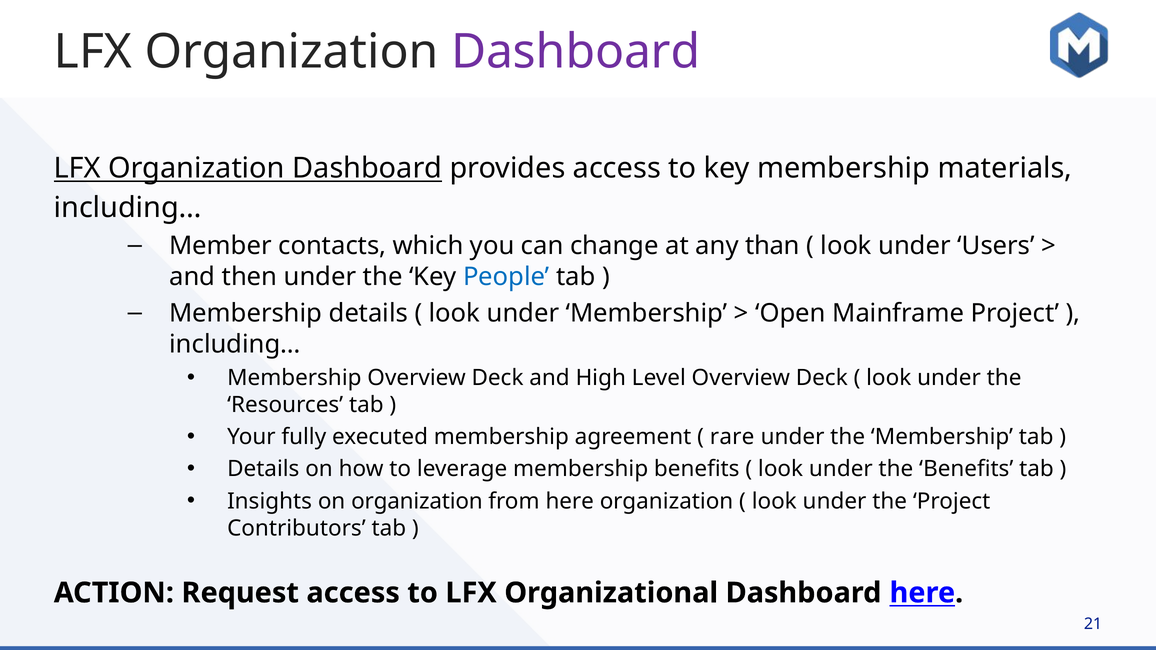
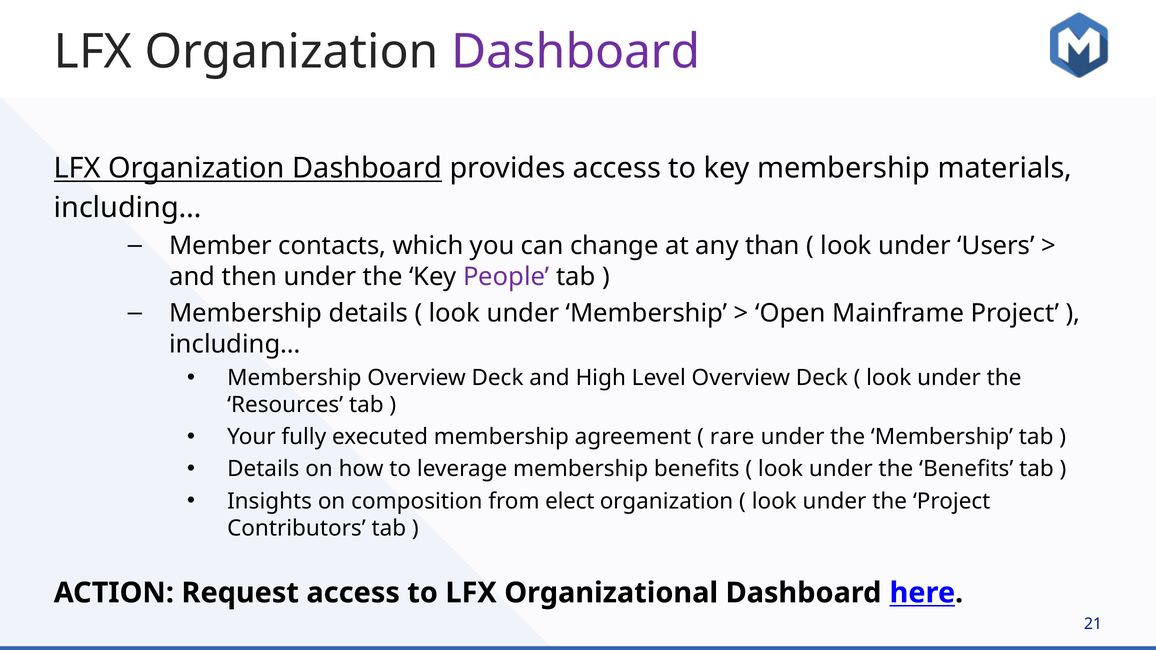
People colour: blue -> purple
on organization: organization -> composition
from here: here -> elect
